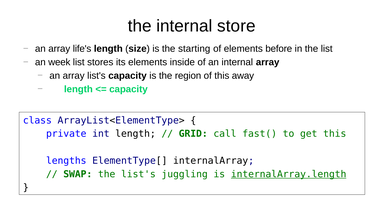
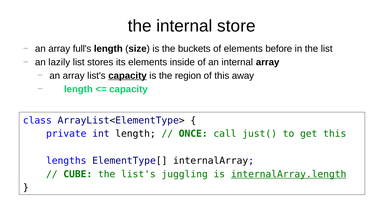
life's: life's -> full's
starting: starting -> buckets
week: week -> lazily
capacity at (127, 76) underline: none -> present
GRID: GRID -> ONCE
fast(: fast( -> just(
SWAP: SWAP -> CUBE
